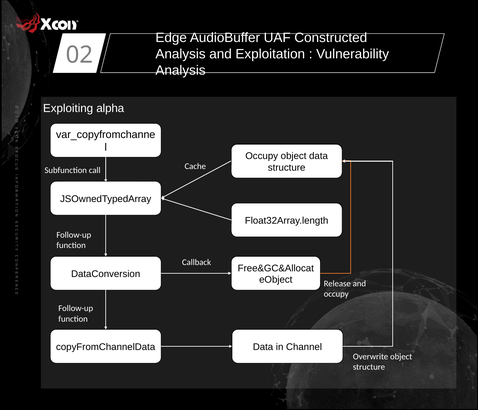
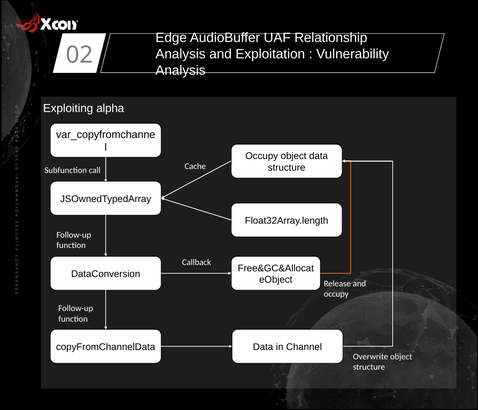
Constructed: Constructed -> Relationship
